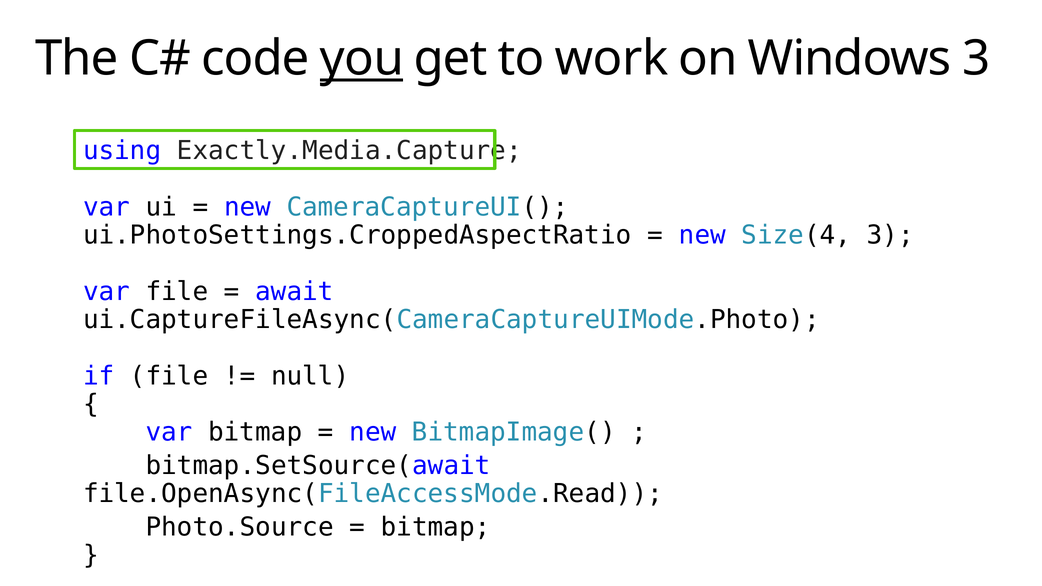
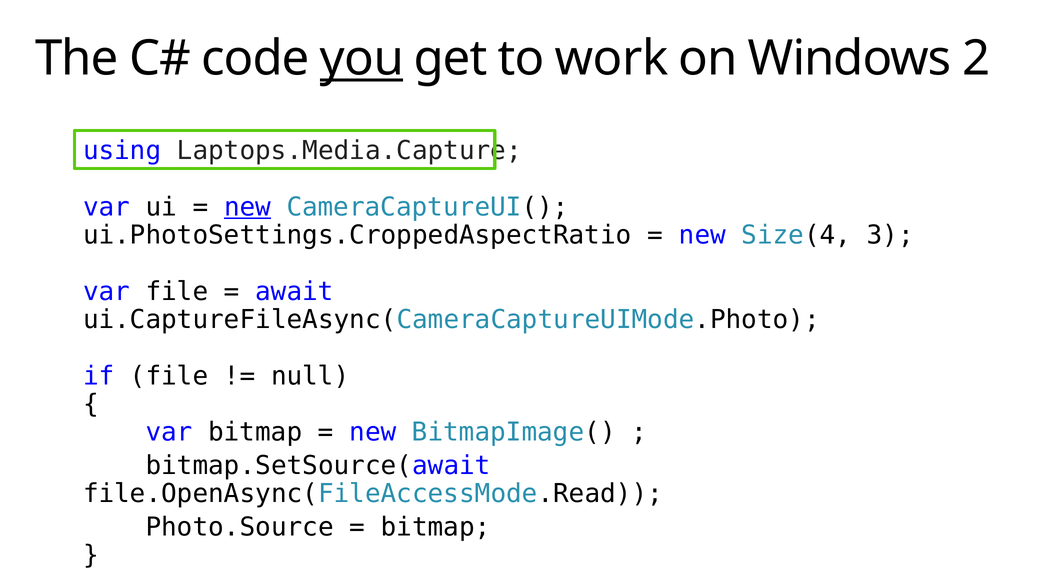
Windows 3: 3 -> 2
Exactly.Media.Capture: Exactly.Media.Capture -> Laptops.Media.Capture
new at (248, 207) underline: none -> present
